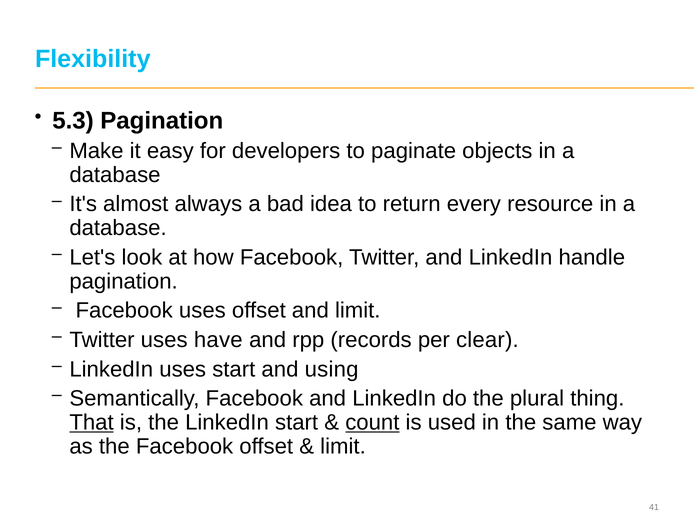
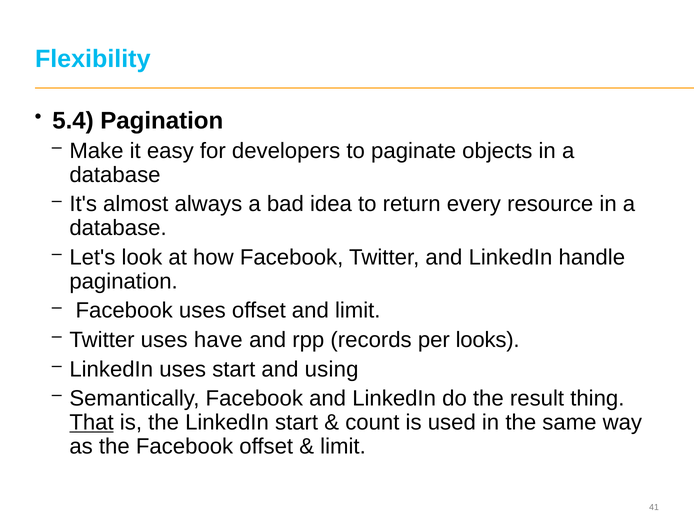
5.3: 5.3 -> 5.4
clear: clear -> looks
plural: plural -> result
count underline: present -> none
